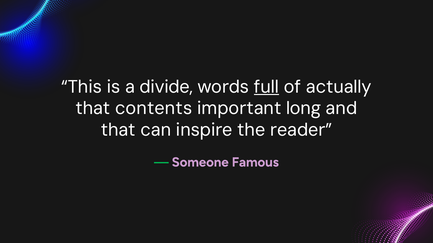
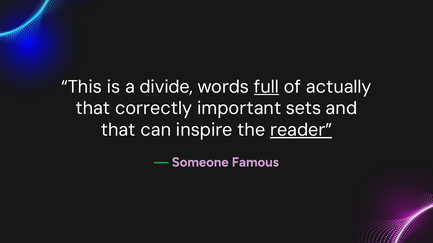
contents: contents -> correctly
long: long -> sets
reader underline: none -> present
